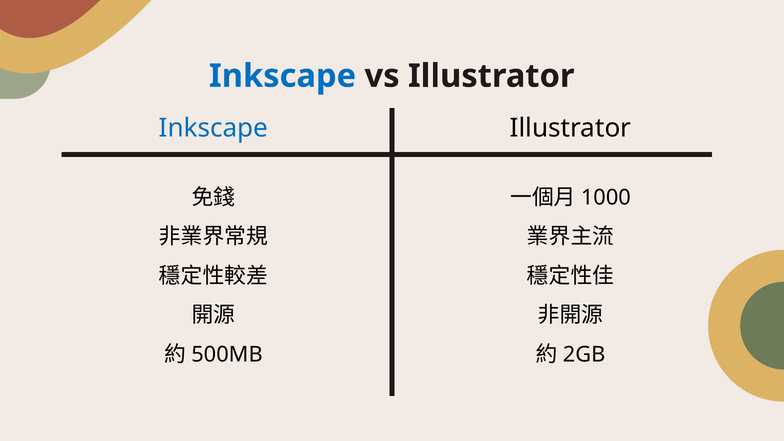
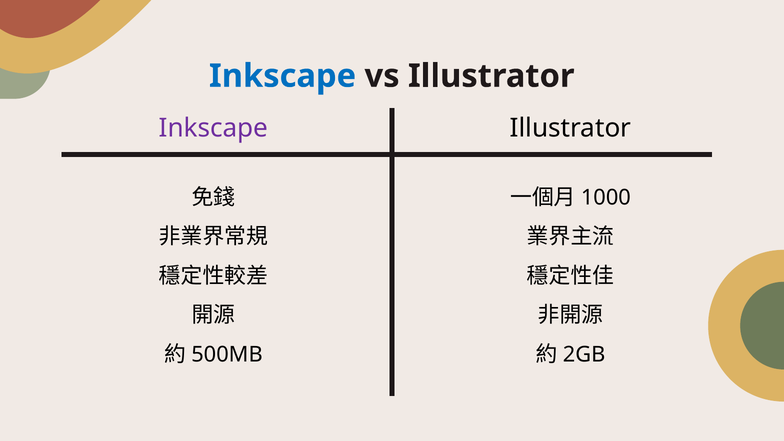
Inkscape at (213, 128) colour: blue -> purple
